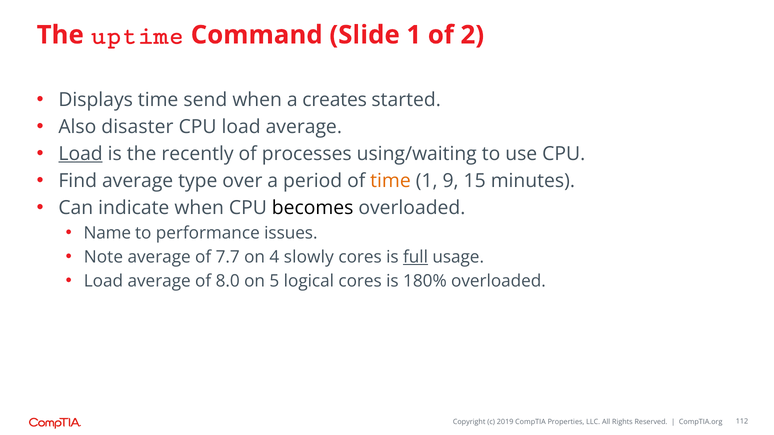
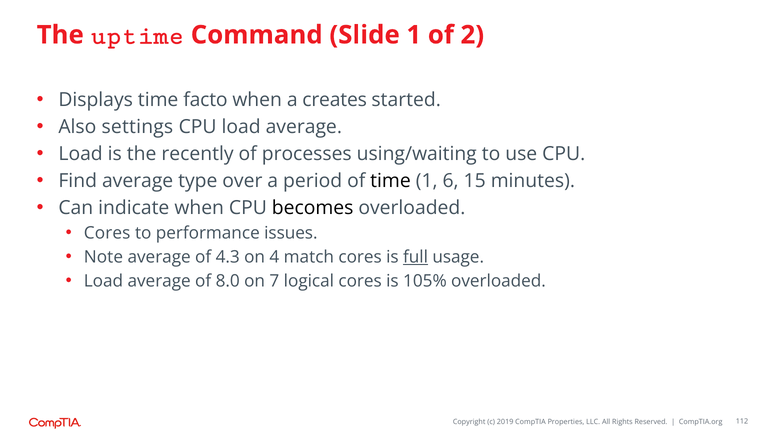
send: send -> facto
disaster: disaster -> settings
Load at (81, 154) underline: present -> none
time at (390, 181) colour: orange -> black
9: 9 -> 6
Name at (107, 233): Name -> Cores
7.7: 7.7 -> 4.3
slowly: slowly -> match
5: 5 -> 7
180%: 180% -> 105%
